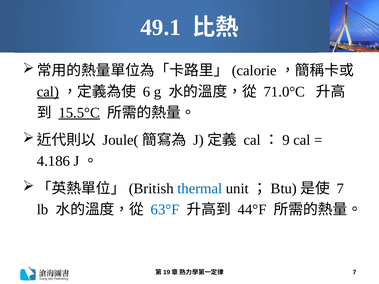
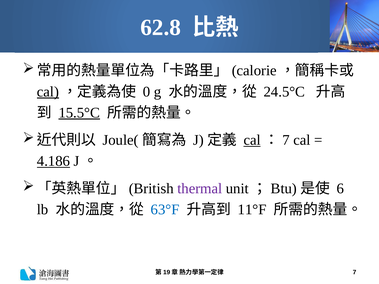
49.1: 49.1 -> 62.8
6: 6 -> 0
71.0°C: 71.0°C -> 24.5°C
cal at (252, 140) underline: none -> present
9 at (286, 140): 9 -> 7
4.186 underline: none -> present
thermal colour: blue -> purple
7 at (340, 189): 7 -> 6
44°F: 44°F -> 11°F
